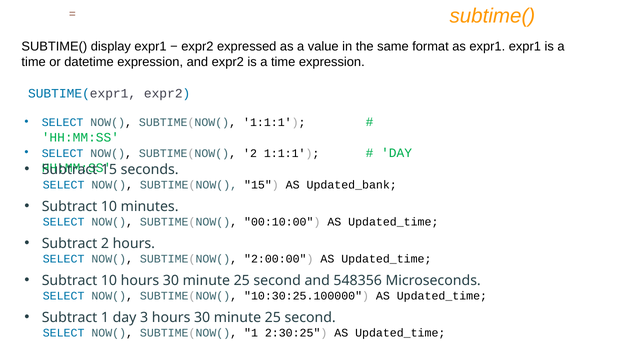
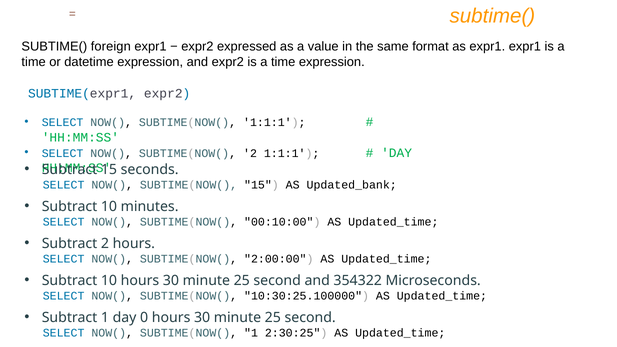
display: display -> foreign
548356: 548356 -> 354322
3: 3 -> 0
